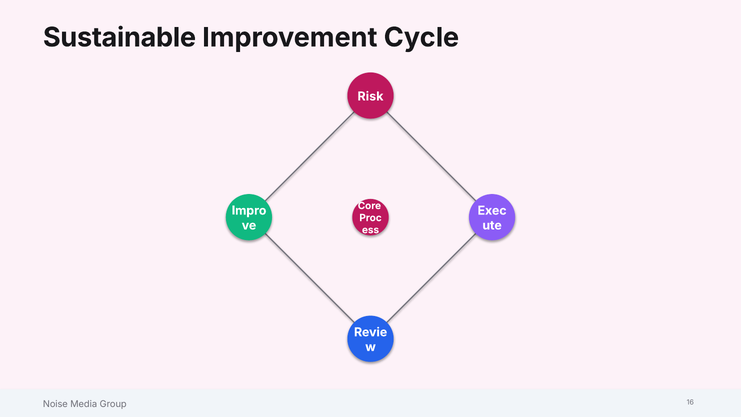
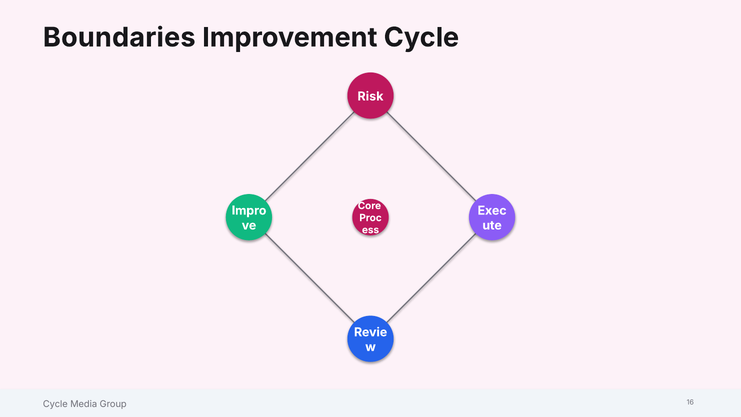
Sustainable: Sustainable -> Boundaries
Noise at (55, 404): Noise -> Cycle
